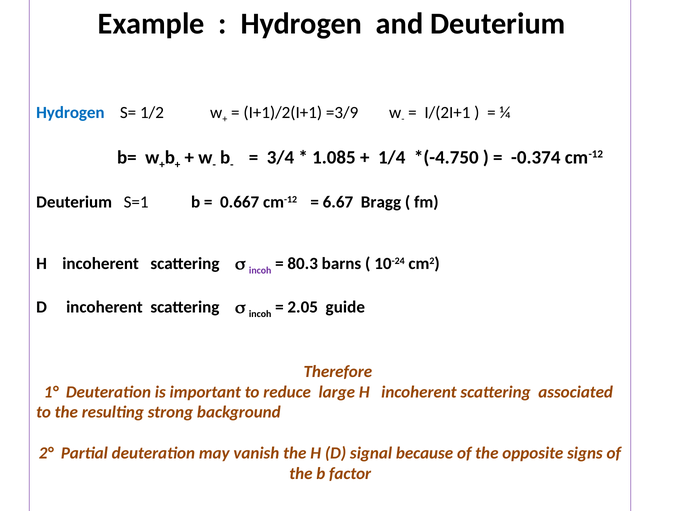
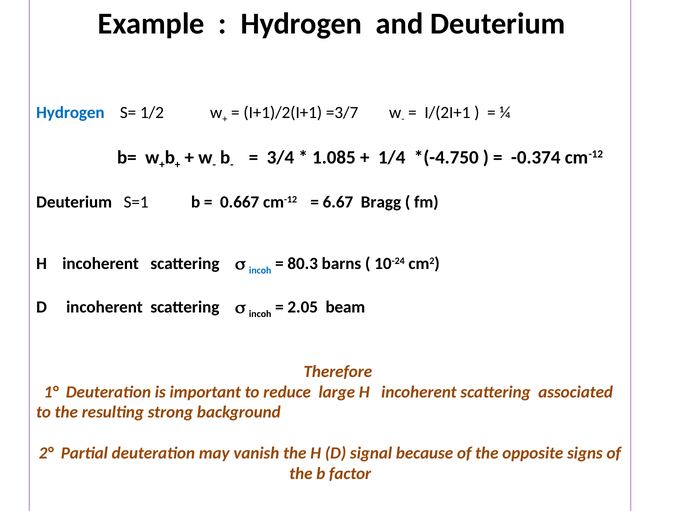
=3/9: =3/9 -> =3/7
incoh at (260, 271) colour: purple -> blue
guide: guide -> beam
